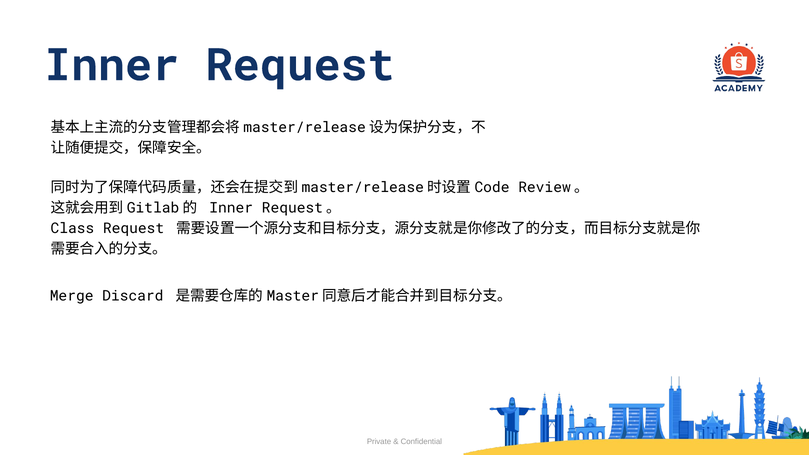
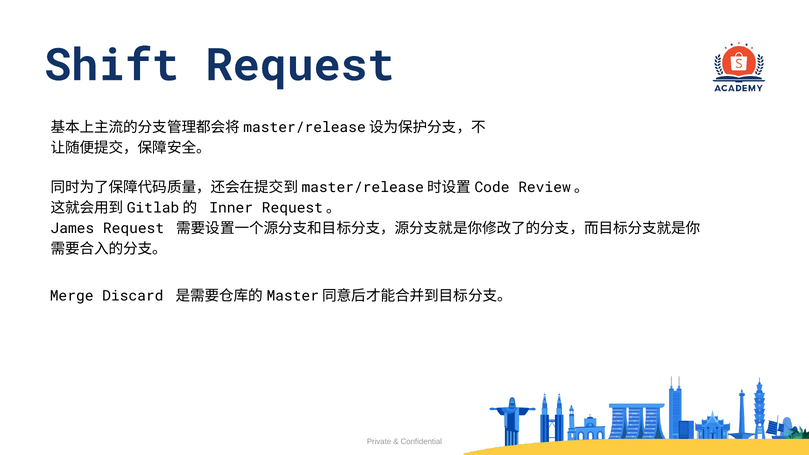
Inner at (112, 65): Inner -> Shift
Class: Class -> James
